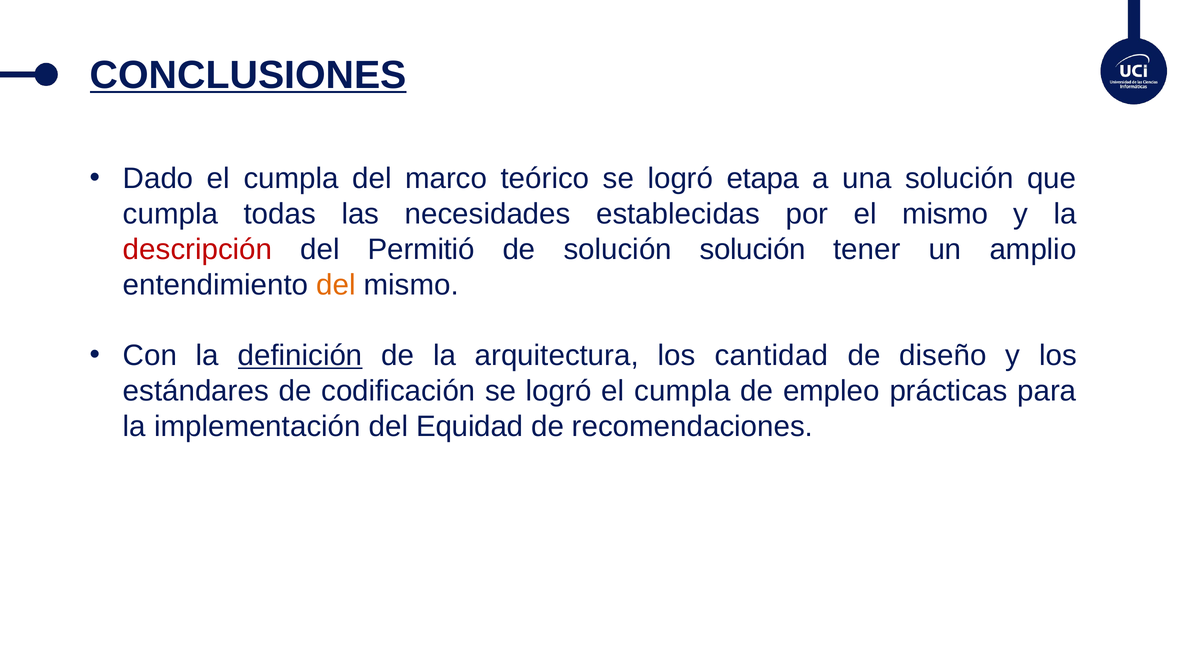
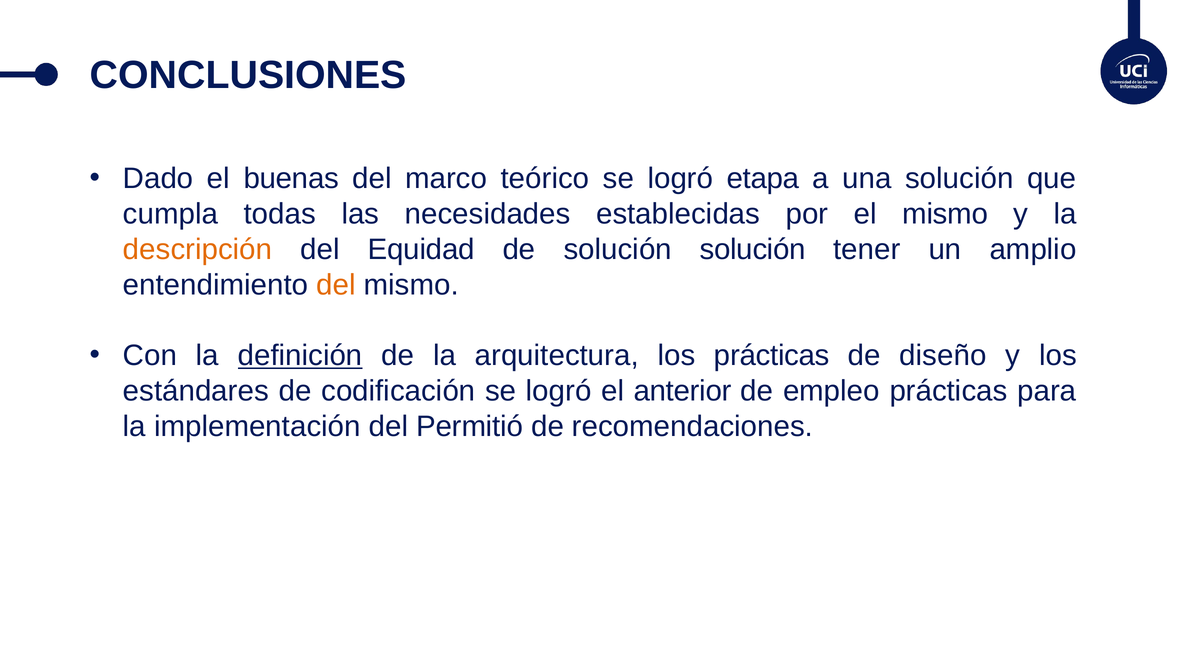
CONCLUSIONES underline: present -> none
Dado el cumpla: cumpla -> buenas
descripción colour: red -> orange
Permitió: Permitió -> Equidad
los cantidad: cantidad -> prácticas
logró el cumpla: cumpla -> anterior
Equidad: Equidad -> Permitió
